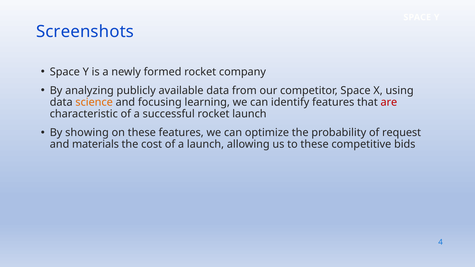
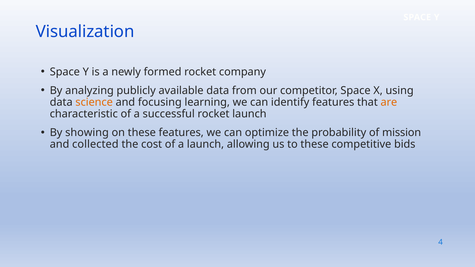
Screenshots: Screenshots -> Visualization
are colour: red -> orange
request: request -> mission
materials: materials -> collected
